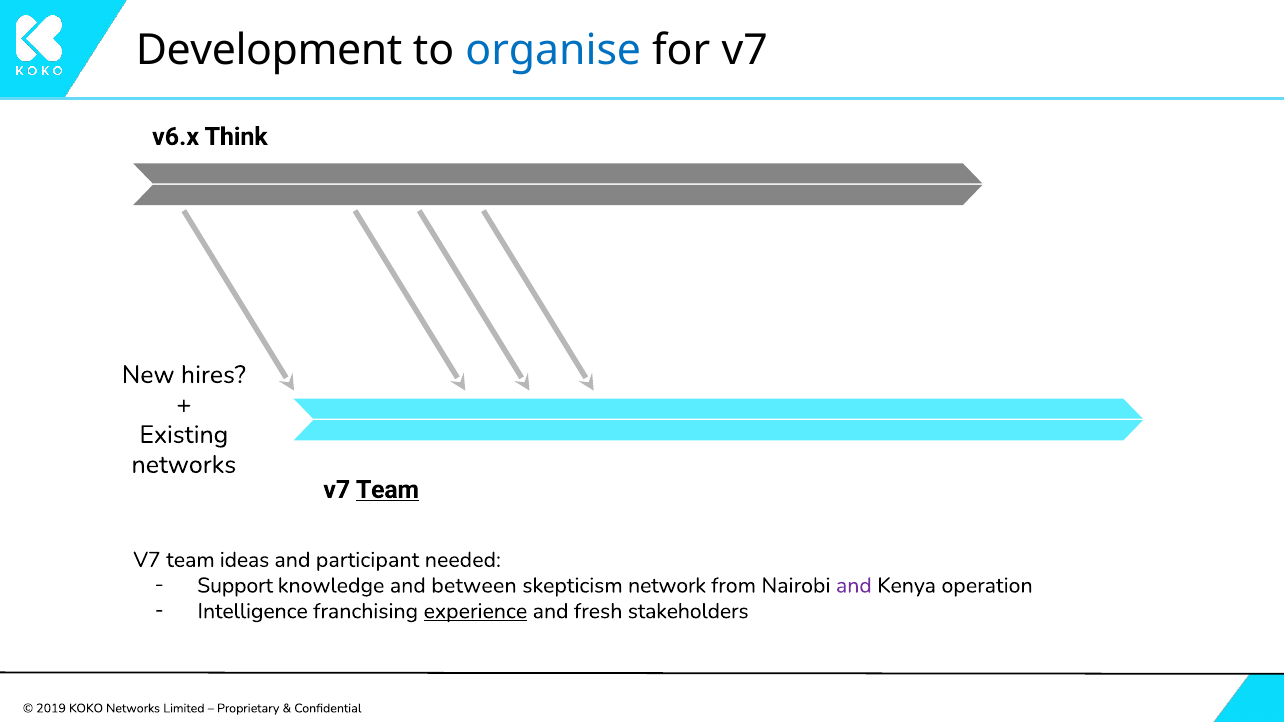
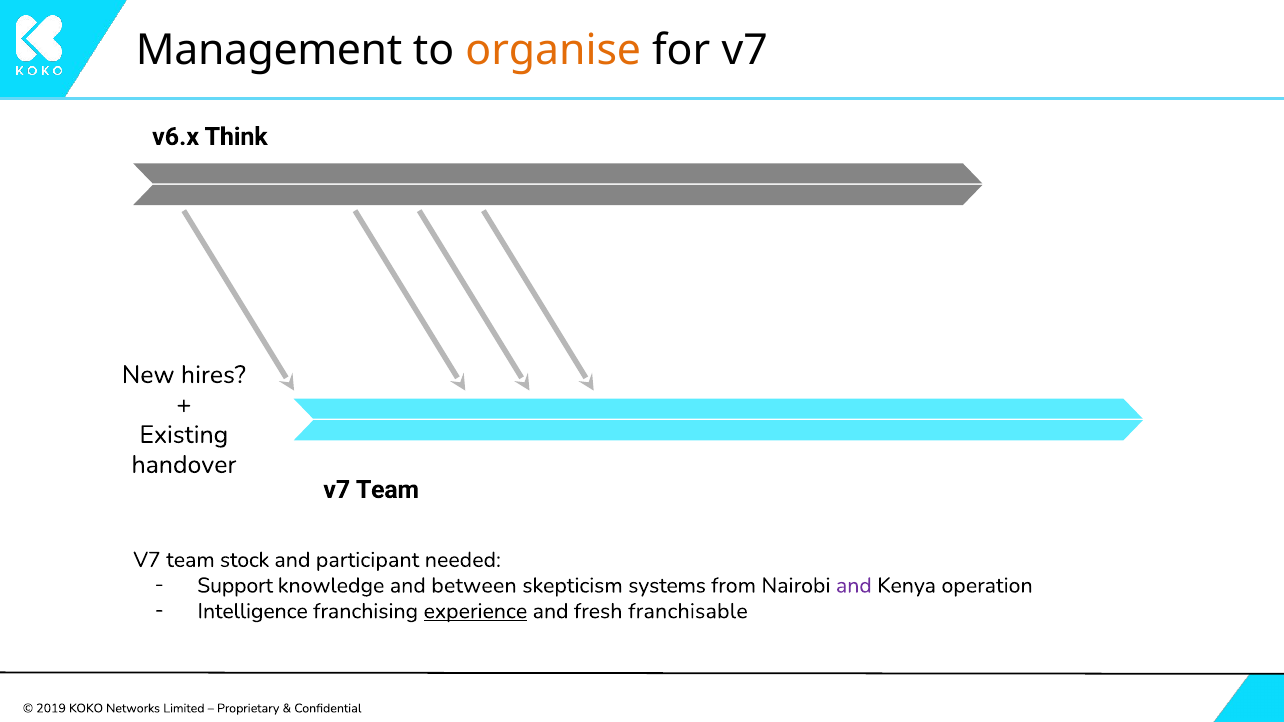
Development: Development -> Management
organise colour: blue -> orange
networks at (184, 465): networks -> handover
Team at (387, 490) underline: present -> none
ideas: ideas -> stock
network: network -> systems
stakeholders: stakeholders -> franchisable
